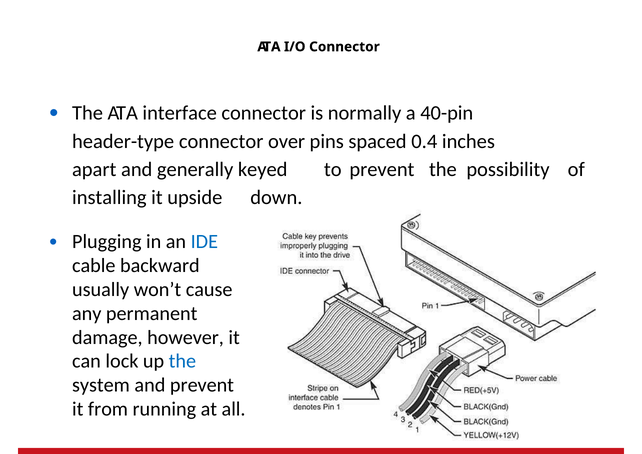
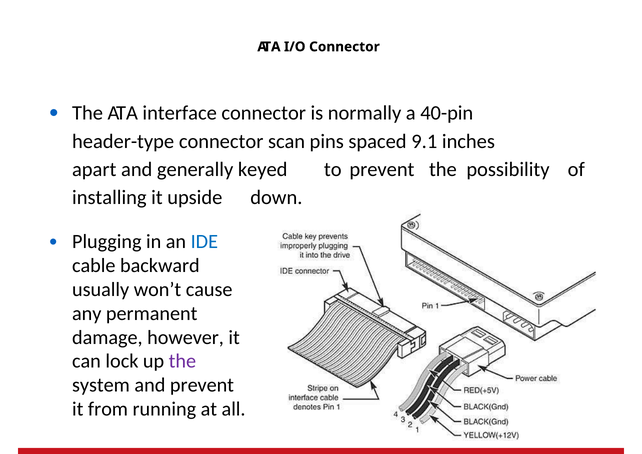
over: over -> scan
0.4: 0.4 -> 9.1
the at (182, 362) colour: blue -> purple
